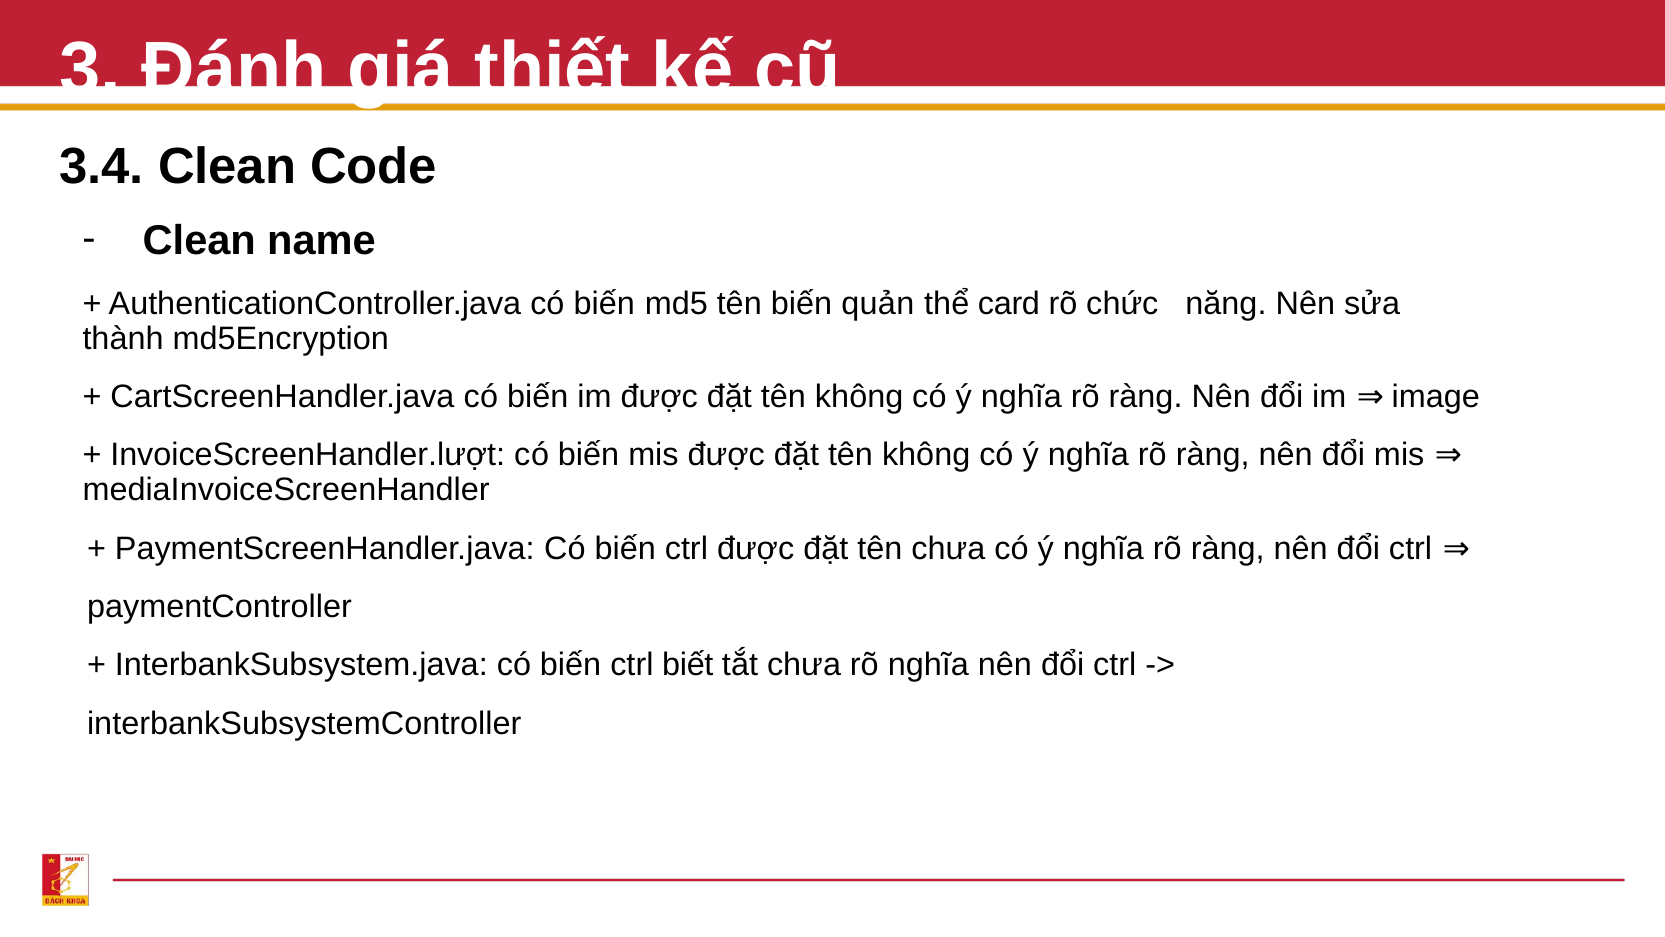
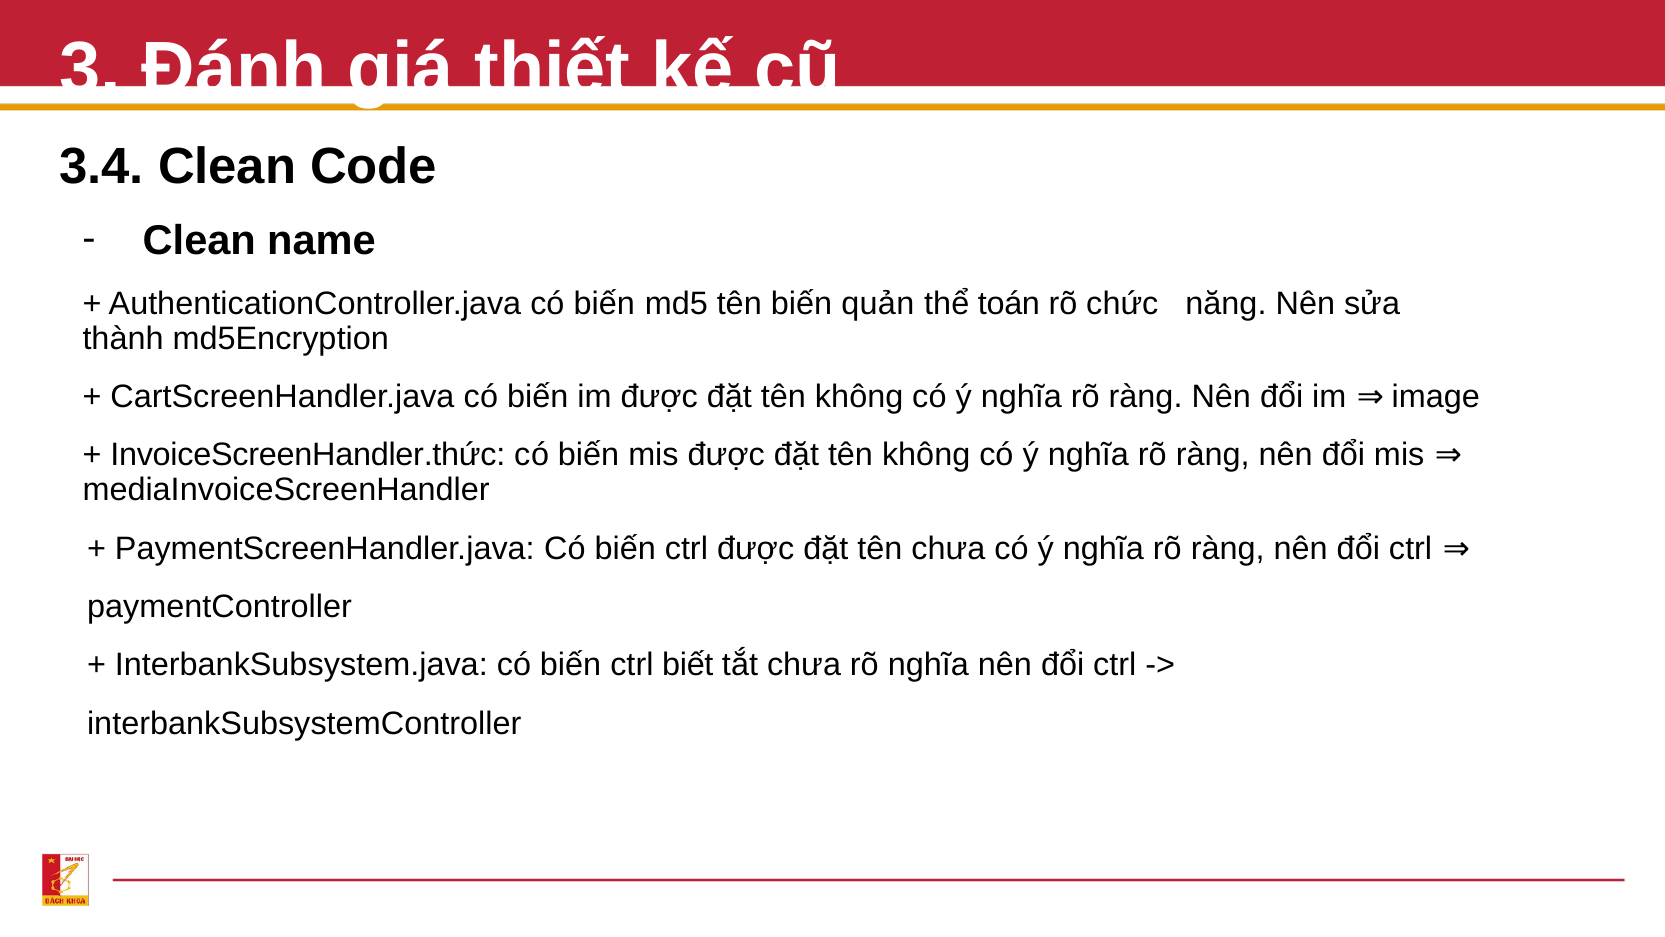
card: card -> toán
InvoiceScreenHandler.lượt: InvoiceScreenHandler.lượt -> InvoiceScreenHandler.thức
